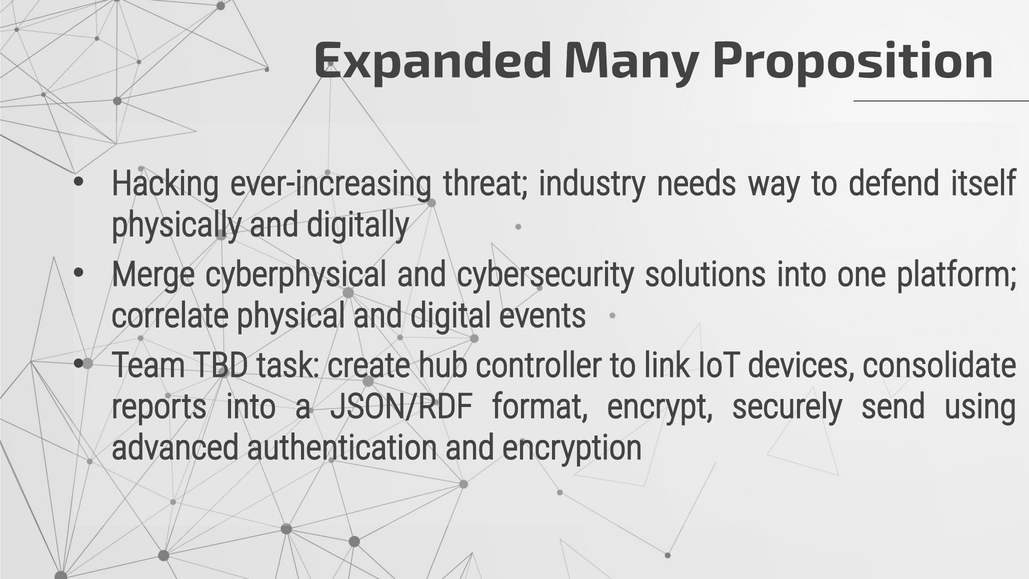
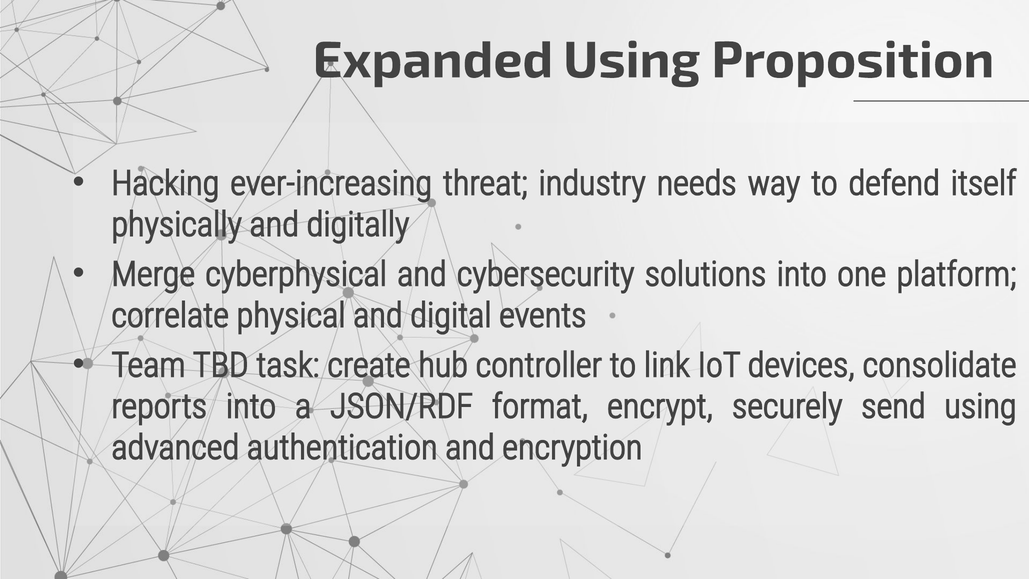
Expanded Many: Many -> Using
